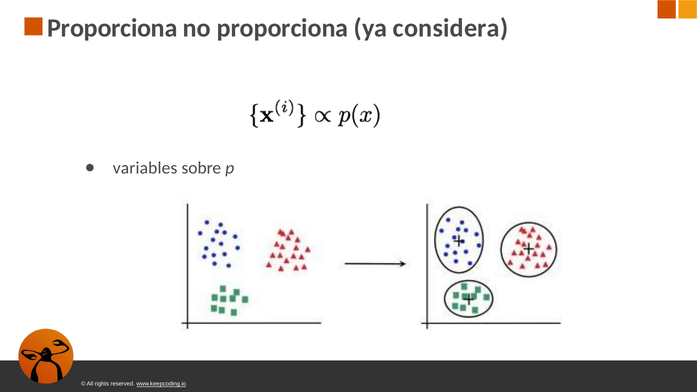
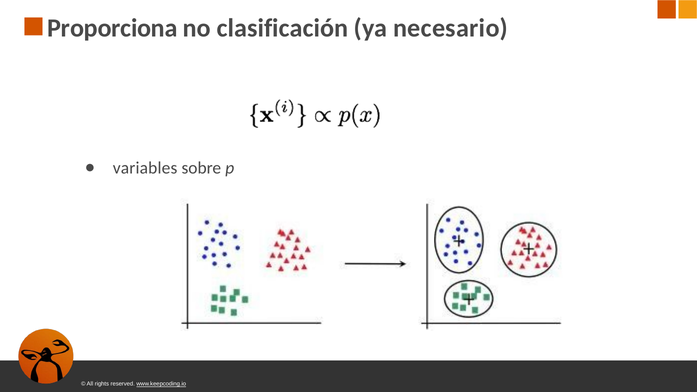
no proporciona: proporciona -> clasificación
considera: considera -> necesario
